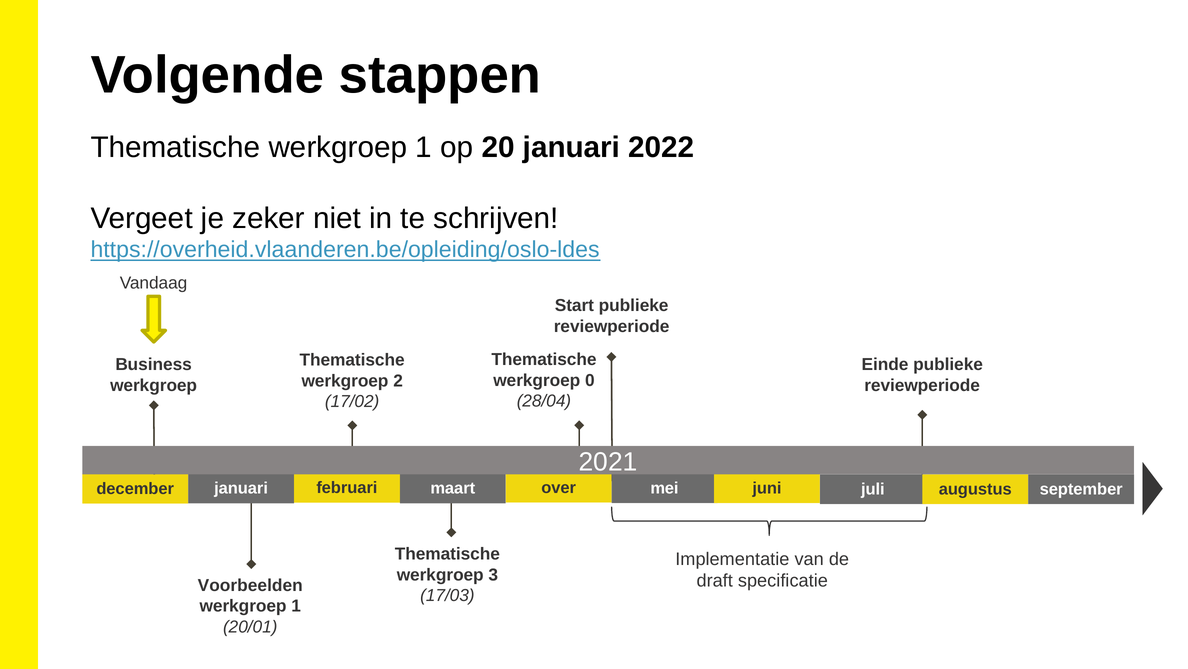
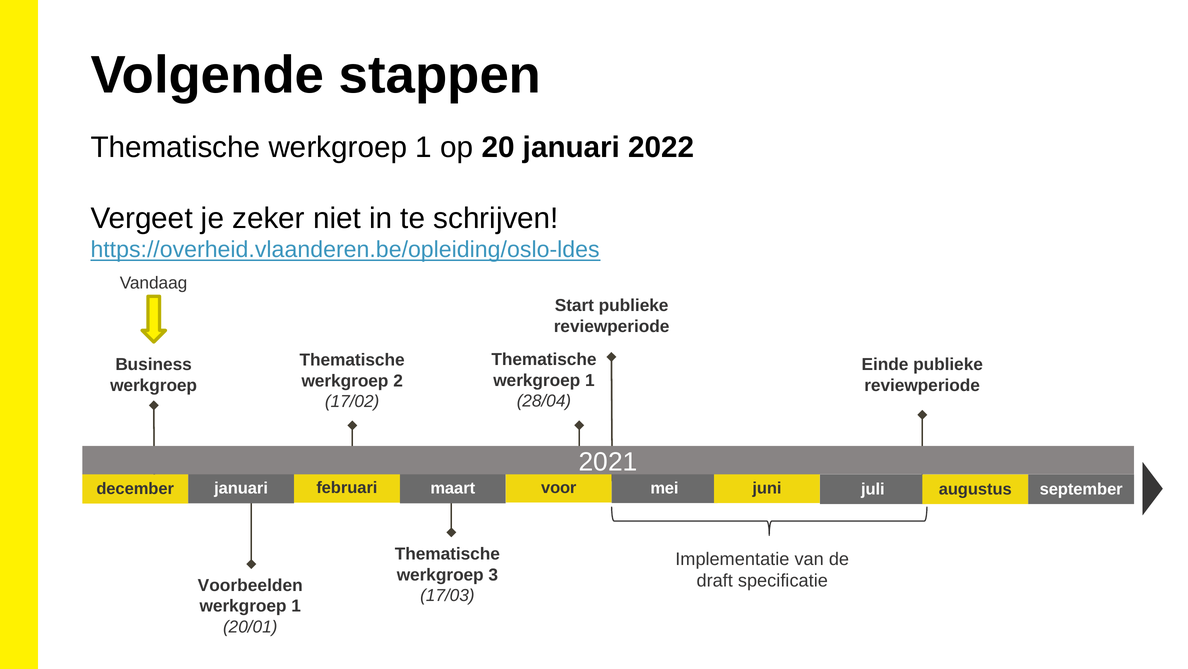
0 at (590, 380): 0 -> 1
over: over -> voor
